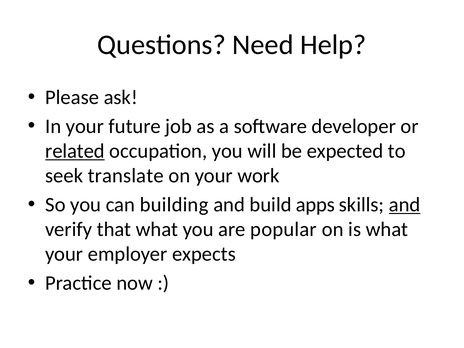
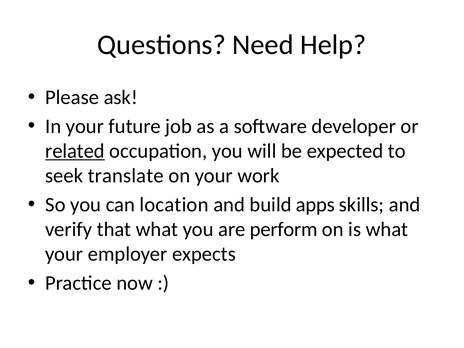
building: building -> location
and at (405, 205) underline: present -> none
popular: popular -> perform
